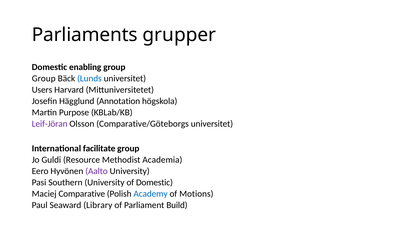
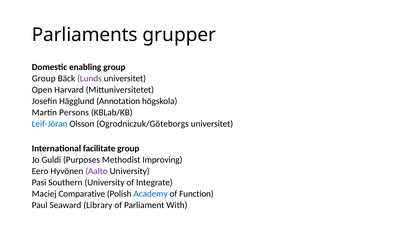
Lunds colour: blue -> purple
Users: Users -> Open
Purpose: Purpose -> Persons
Leif-Jöran colour: purple -> blue
Comparative/Göteborgs: Comparative/Göteborgs -> Ogrodniczuk/Göteborgs
Resource: Resource -> Purposes
Academia: Academia -> Improving
of Domestic: Domestic -> Integrate
Motions: Motions -> Function
Build: Build -> With
